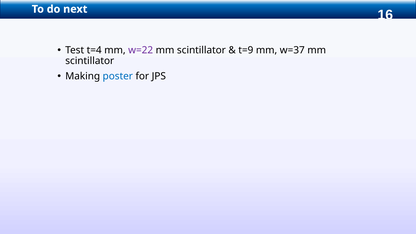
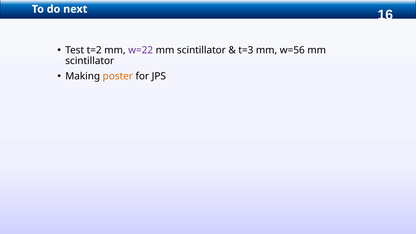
t=4: t=4 -> t=2
t=9: t=9 -> t=3
w=37: w=37 -> w=56
poster colour: blue -> orange
